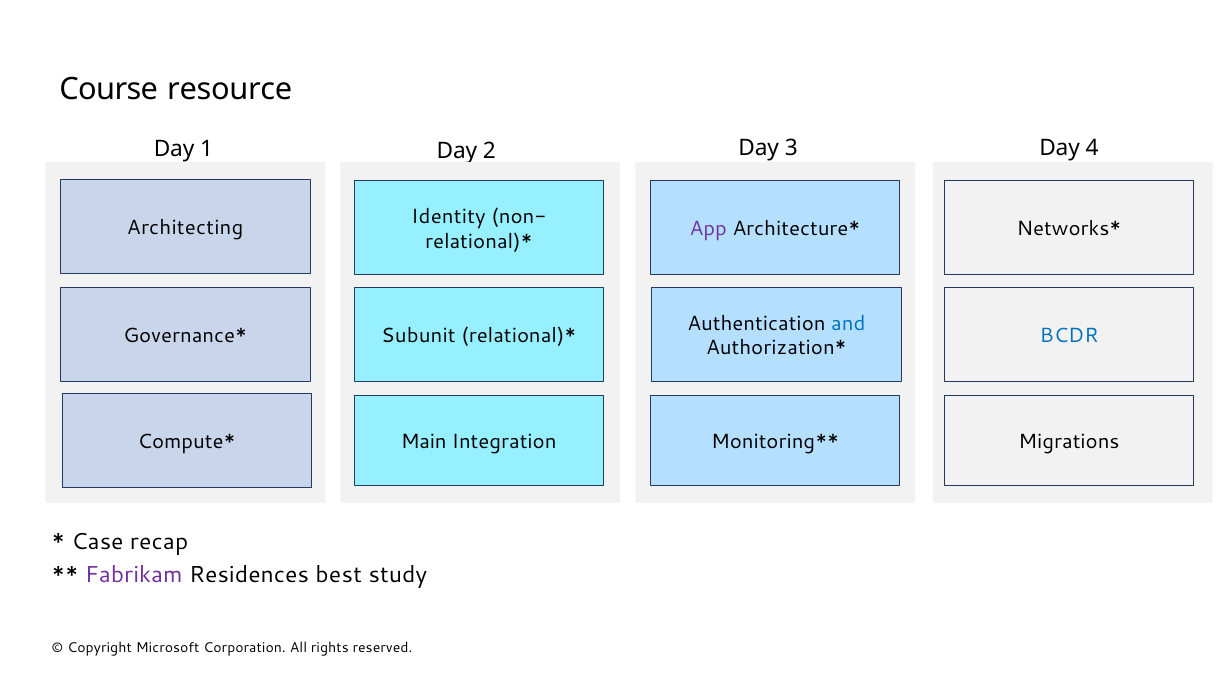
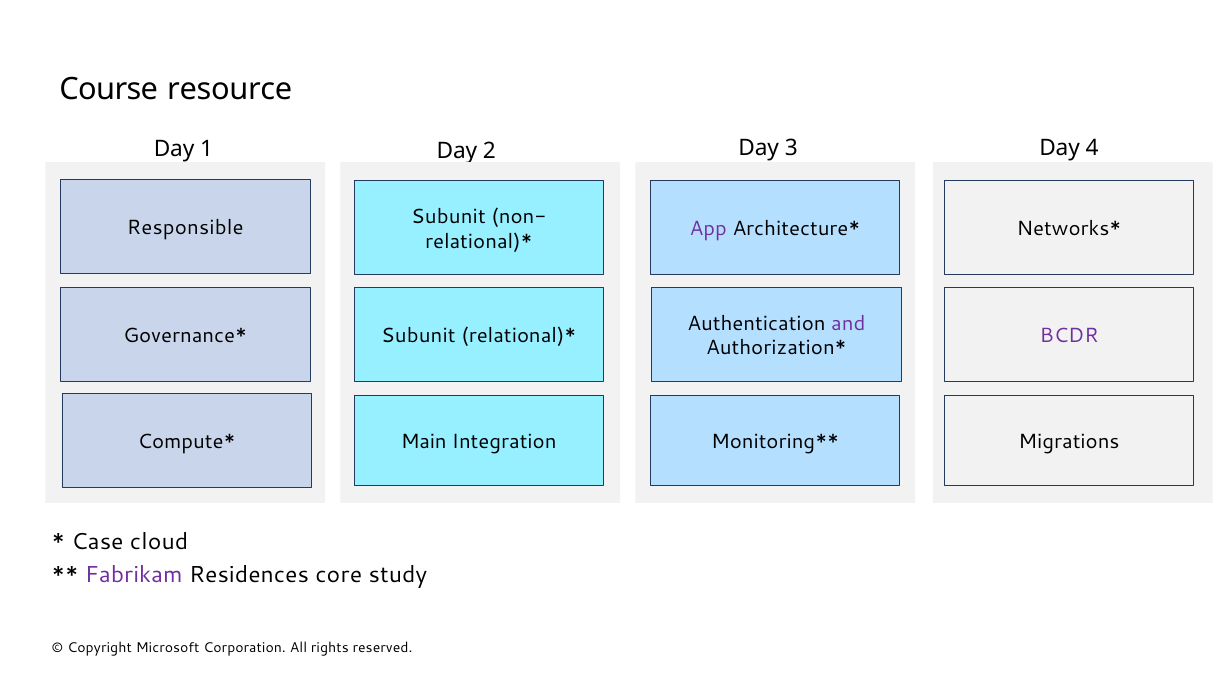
Identity at (448, 217): Identity -> Subunit
Architecting: Architecting -> Responsible
and colour: blue -> purple
BCDR colour: blue -> purple
recap: recap -> cloud
best: best -> core
